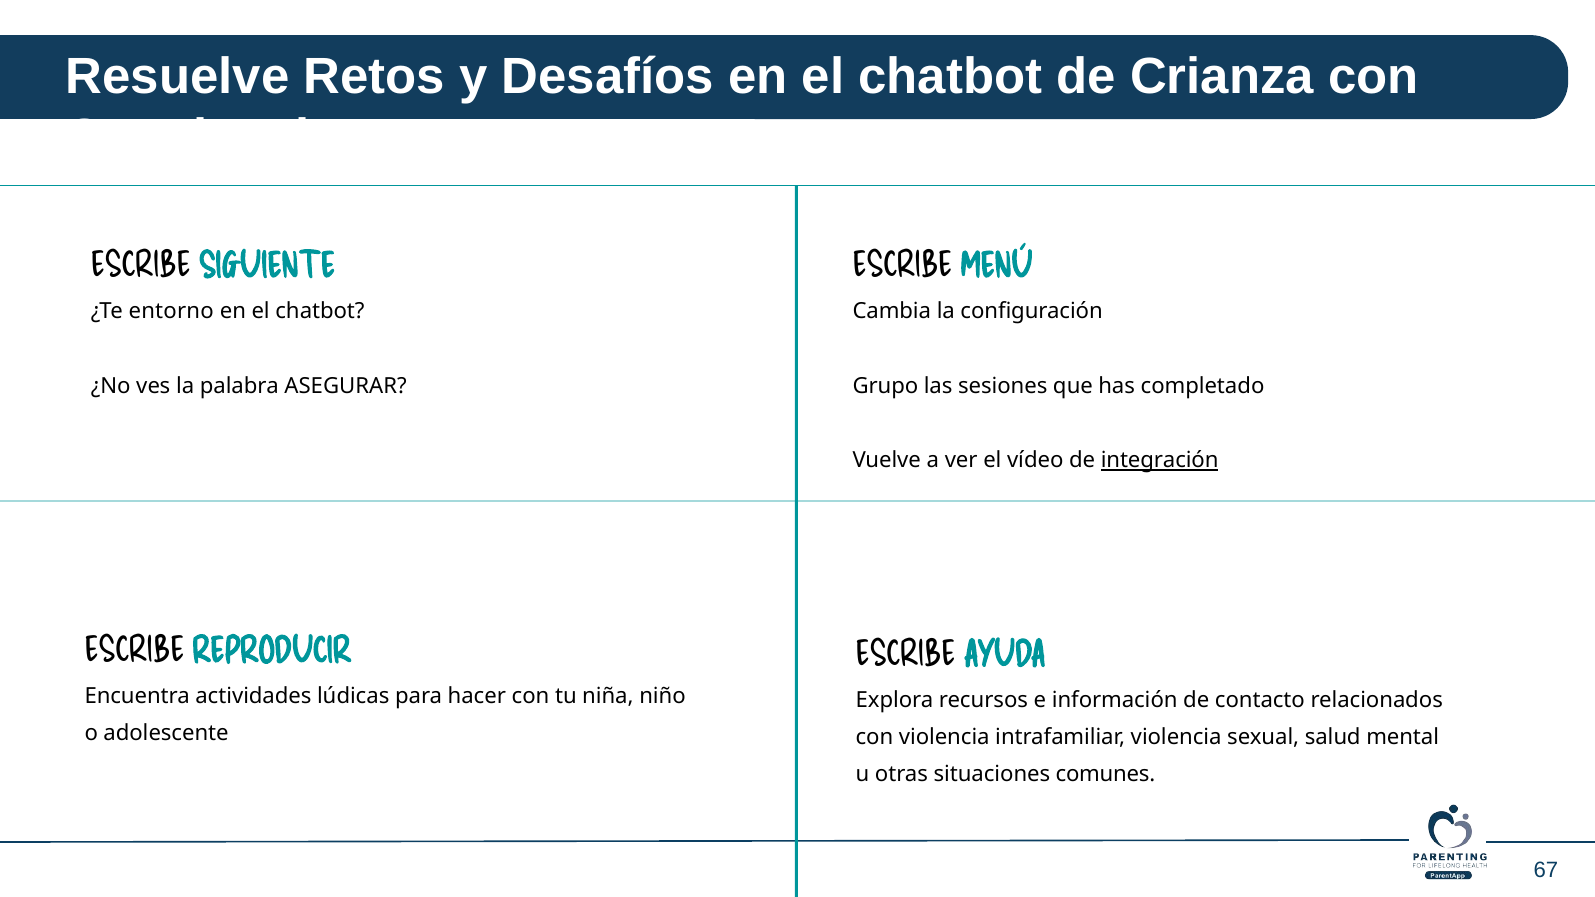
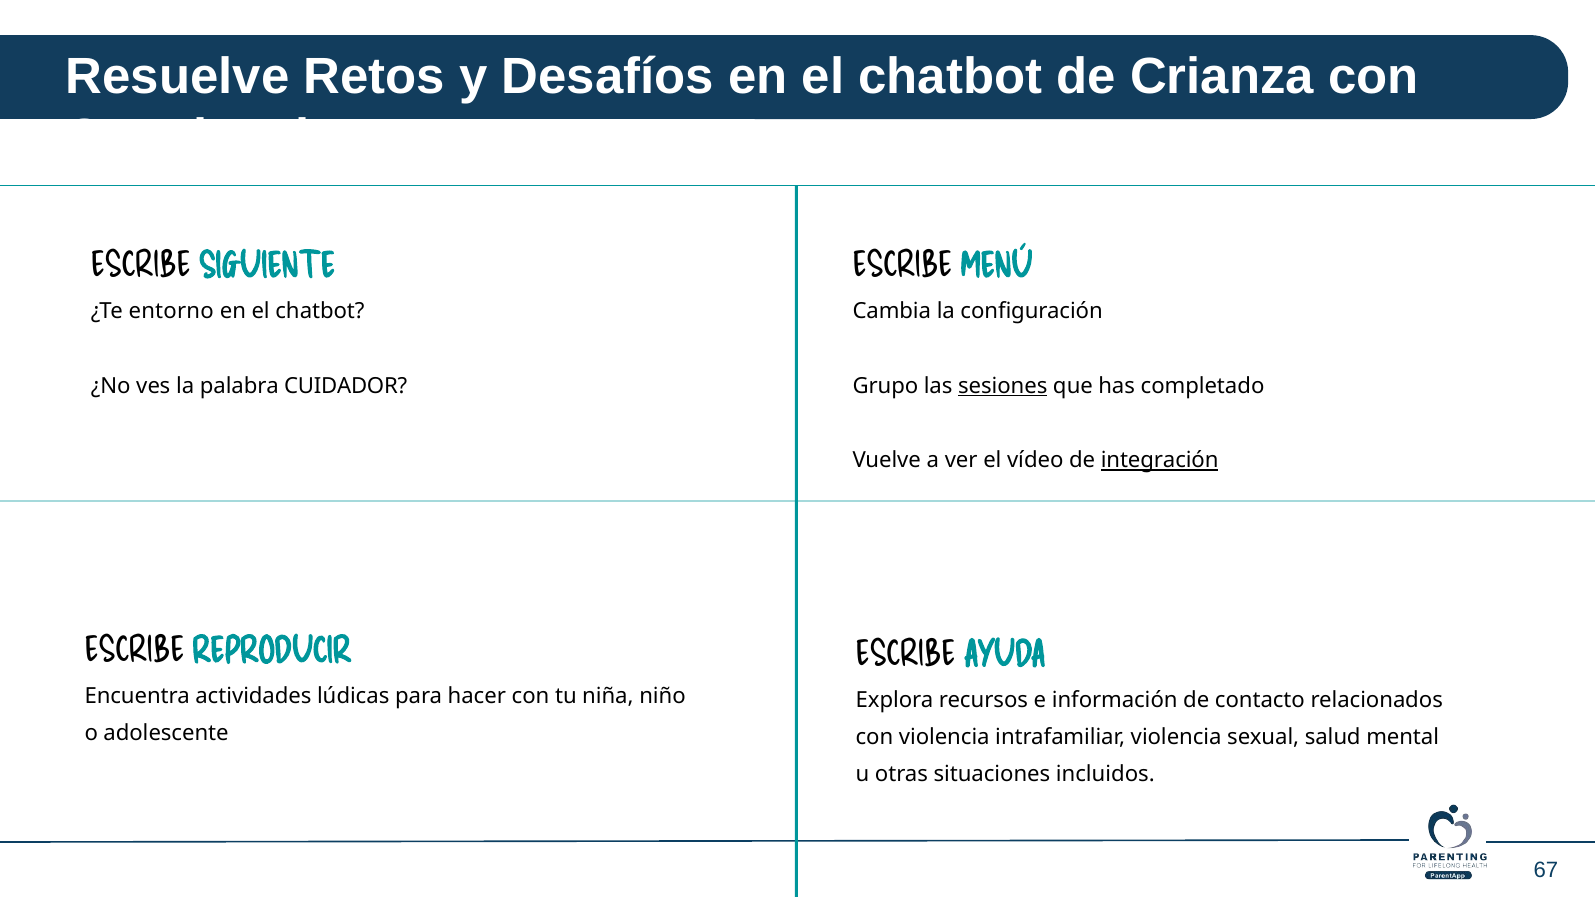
ASEGURAR: ASEGURAR -> CUIDADOR
sesiones underline: none -> present
comunes: comunes -> incluidos
